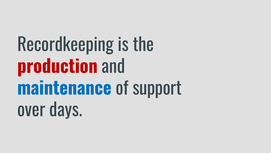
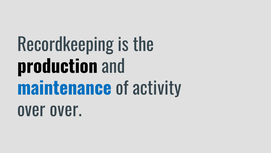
production colour: red -> black
support: support -> activity
over days: days -> over
